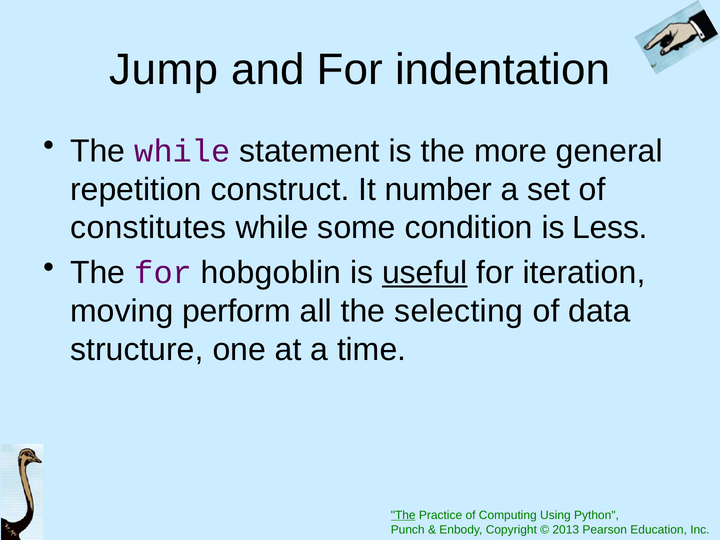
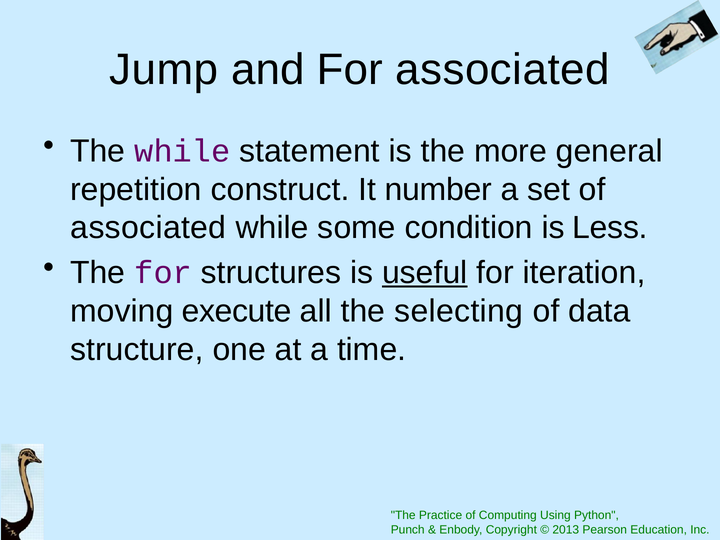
For indentation: indentation -> associated
constitutes at (148, 228): constitutes -> associated
hobgoblin: hobgoblin -> structures
perform: perform -> execute
The at (403, 515) underline: present -> none
